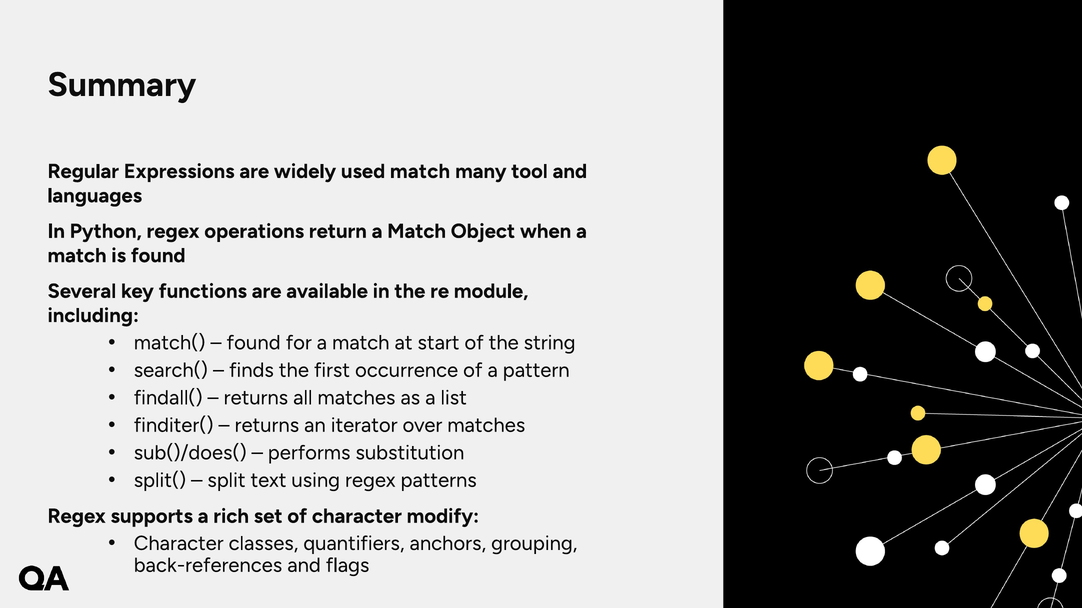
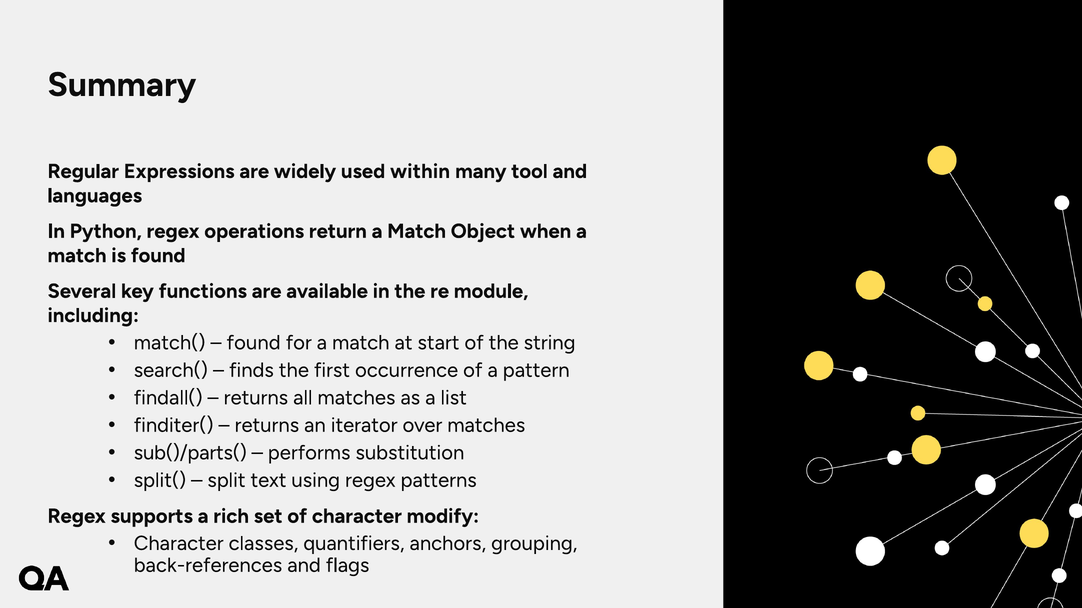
used match: match -> within
sub()/does(: sub()/does( -> sub()/parts(
